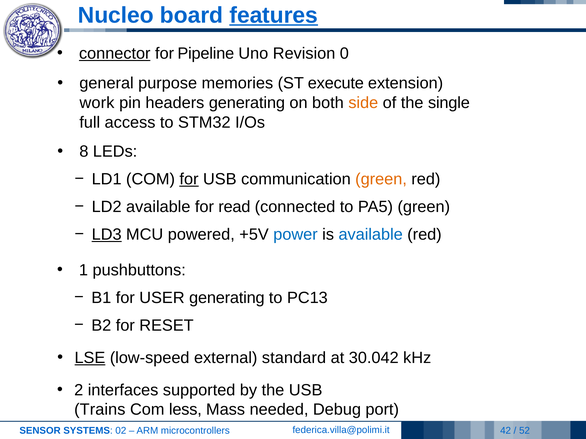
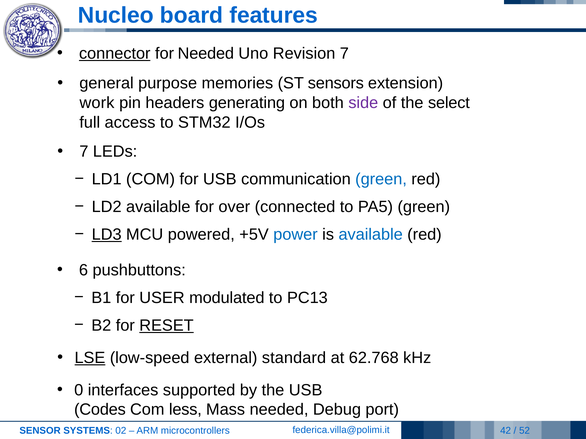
features underline: present -> none
for Pipeline: Pipeline -> Needed
Revision 0: 0 -> 7
execute: execute -> sensors
side colour: orange -> purple
single: single -> select
8 at (84, 152): 8 -> 7
for at (189, 179) underline: present -> none
green at (381, 179) colour: orange -> blue
read: read -> over
1: 1 -> 6
USER generating: generating -> modulated
RESET underline: none -> present
30.042: 30.042 -> 62.768
2: 2 -> 0
Trains: Trains -> Codes
